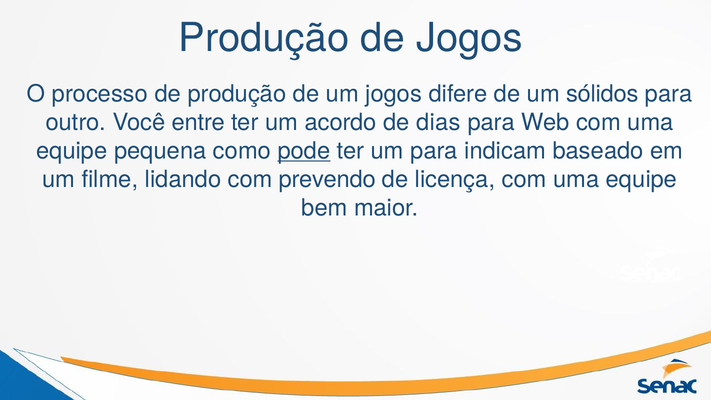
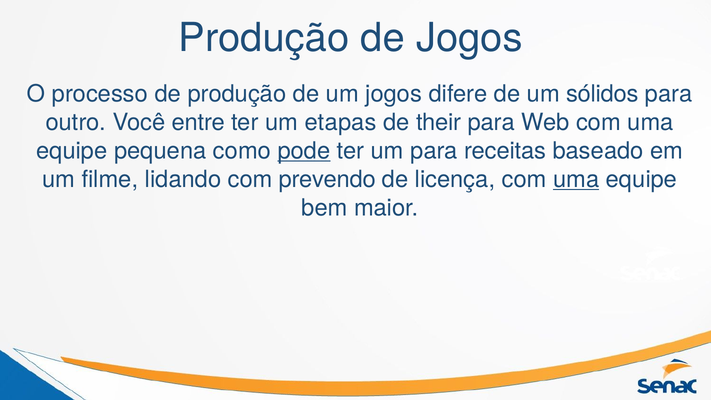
acordo: acordo -> etapas
dias: dias -> their
indicam: indicam -> receitas
uma at (576, 179) underline: none -> present
